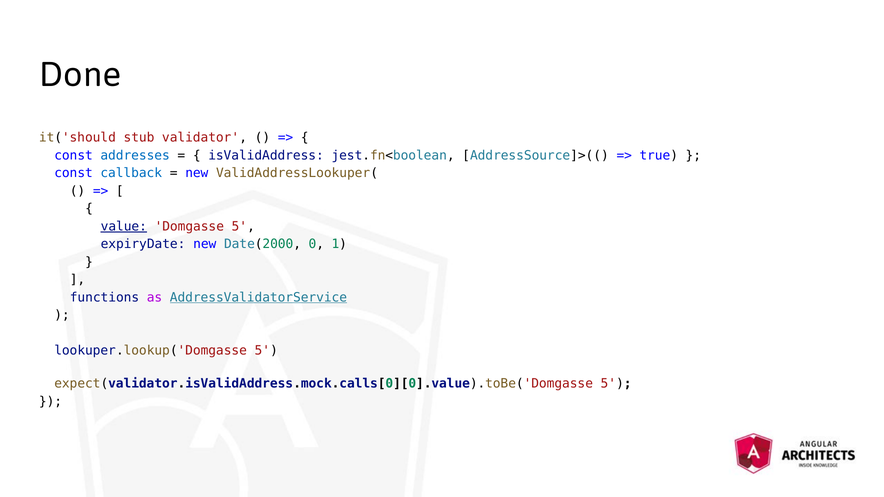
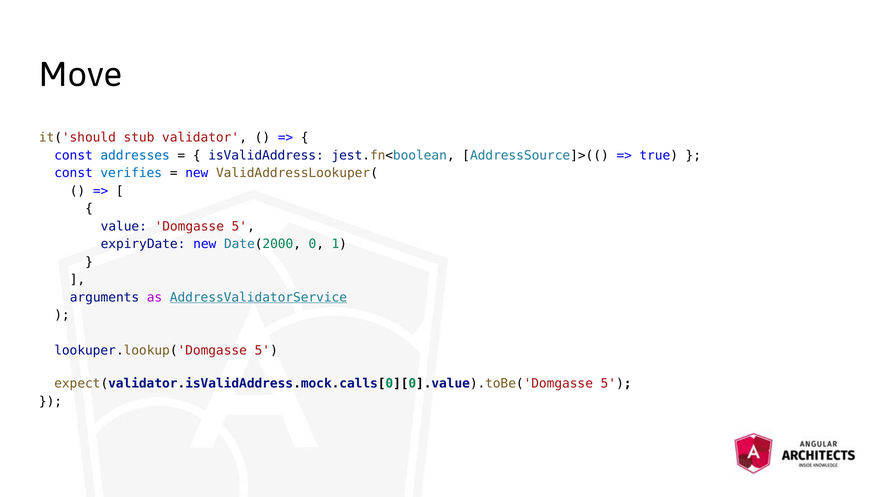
Done: Done -> Move
callback: callback -> verifies
value underline: present -> none
functions: functions -> arguments
